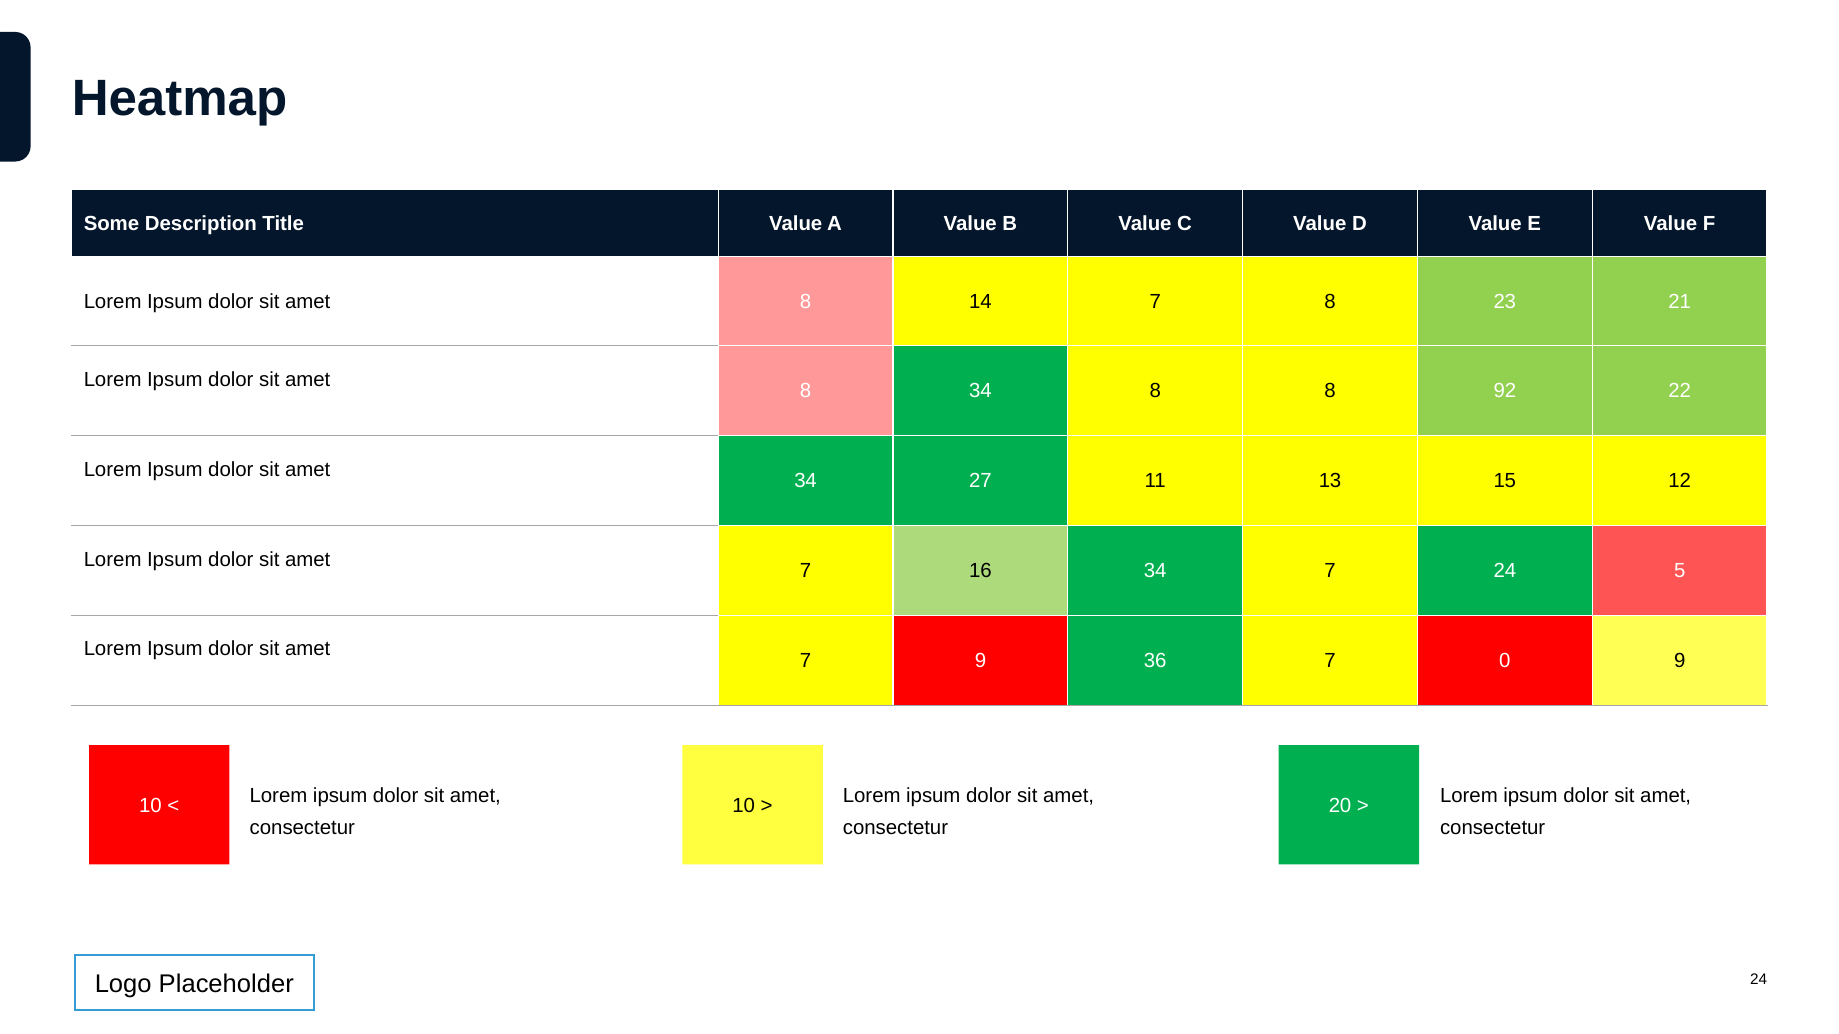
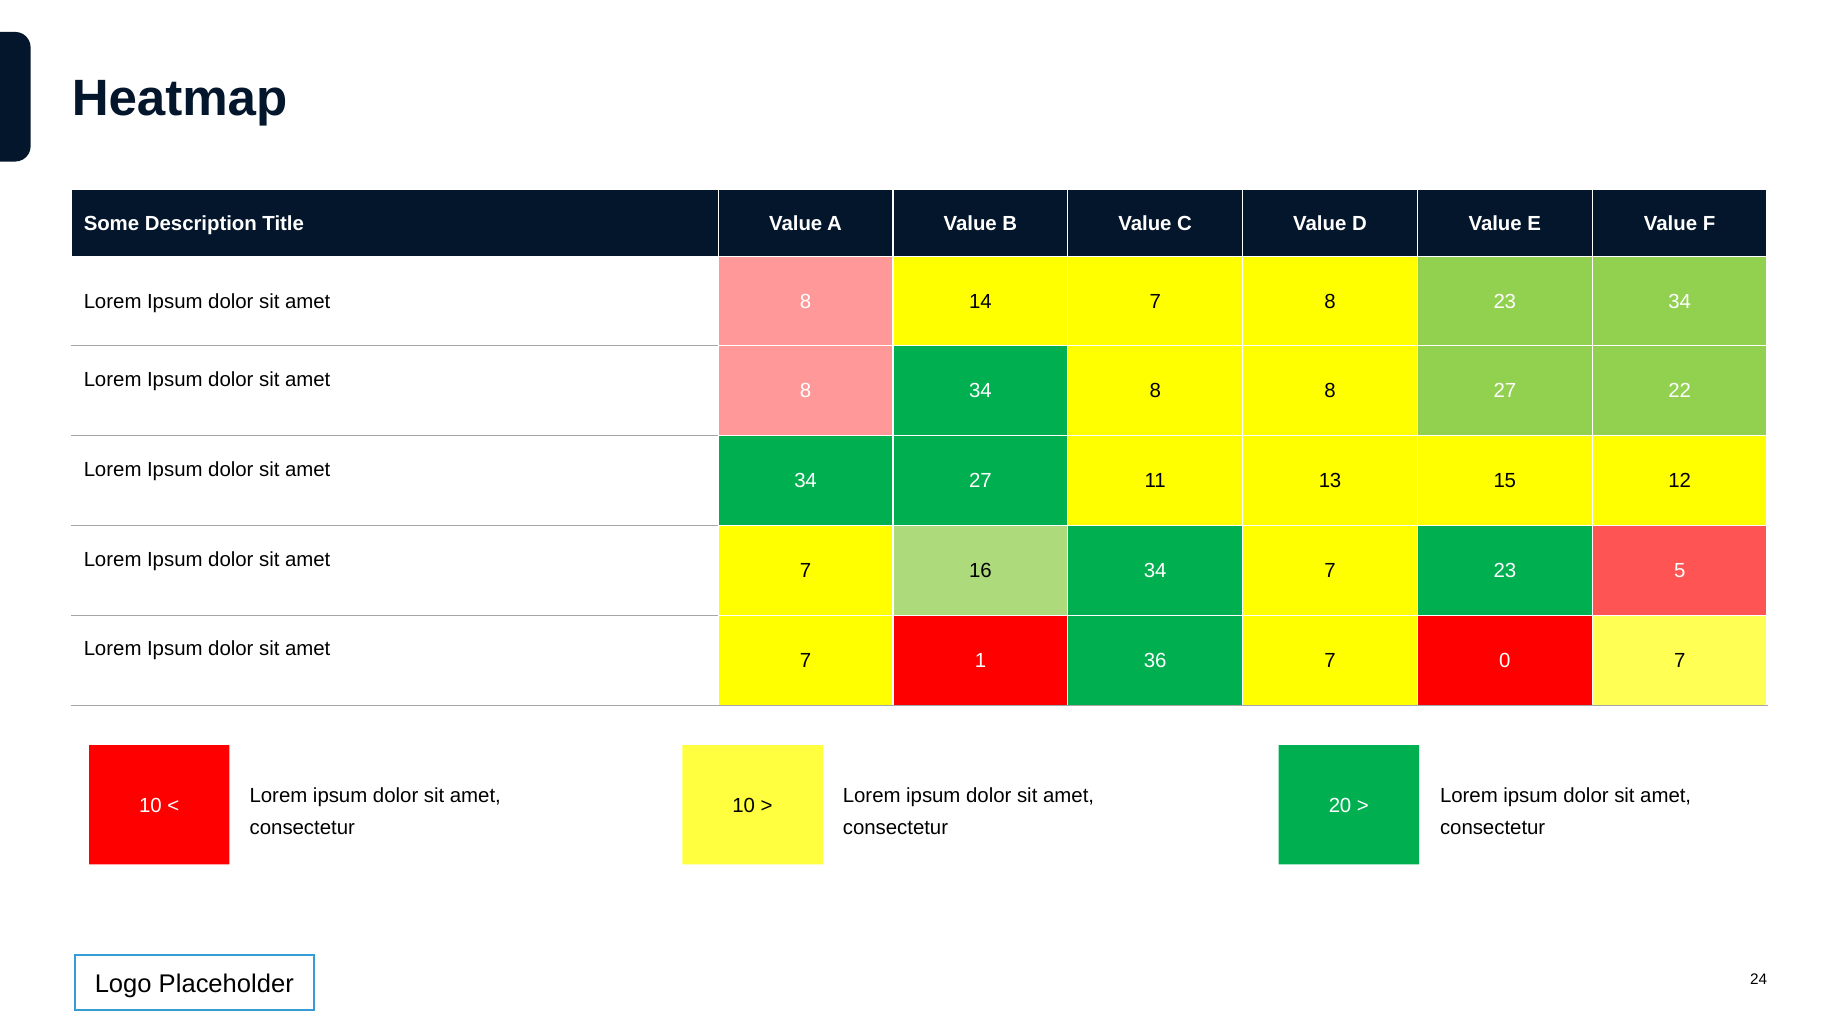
23 21: 21 -> 34
8 92: 92 -> 27
7 24: 24 -> 23
7 9: 9 -> 1
0 9: 9 -> 7
